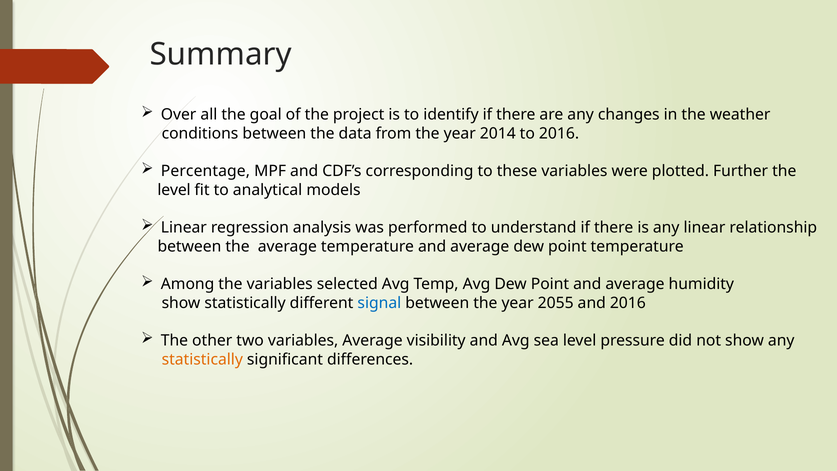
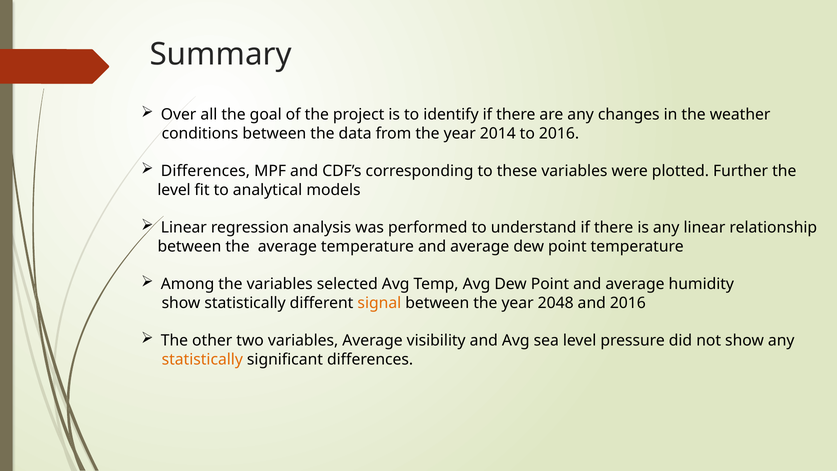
Percentage at (205, 171): Percentage -> Differences
signal colour: blue -> orange
2055: 2055 -> 2048
